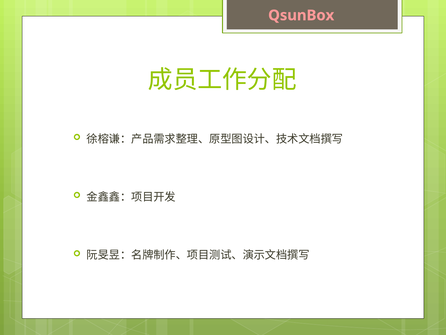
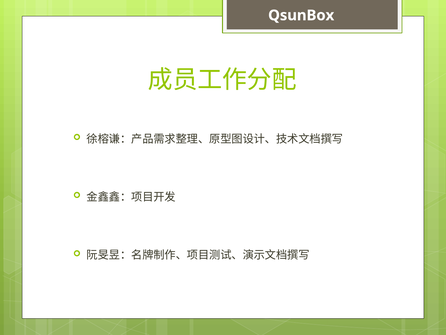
QsunBox colour: pink -> white
